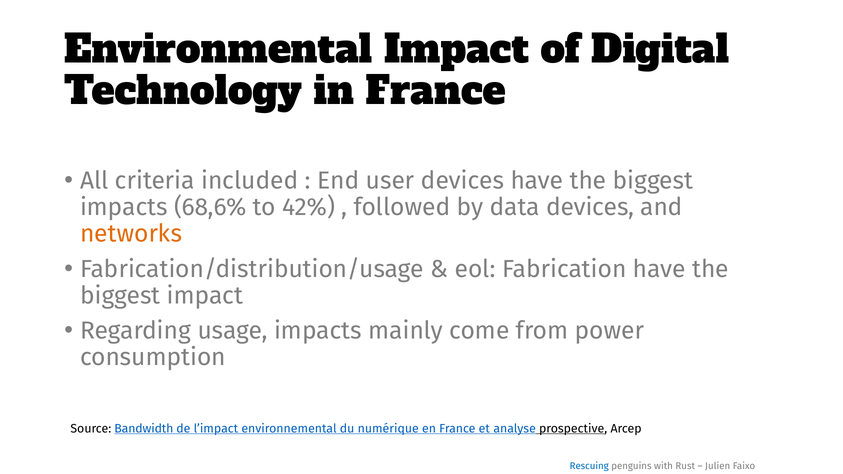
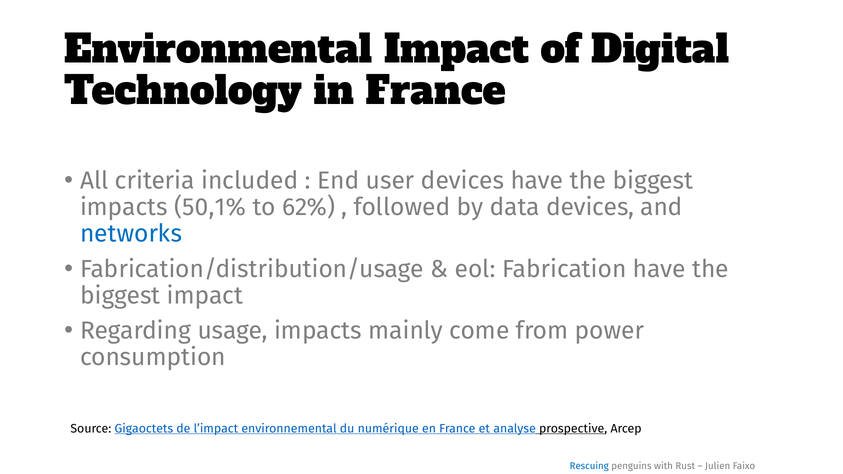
68,6%: 68,6% -> 50,1%
42%: 42% -> 62%
networks colour: orange -> blue
Bandwidth: Bandwidth -> Gigaoctets
